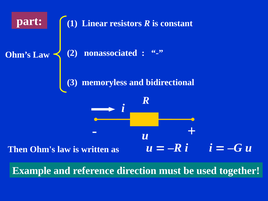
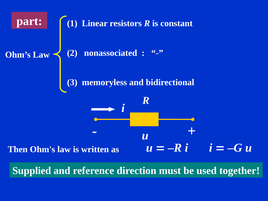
Example: Example -> Supplied
